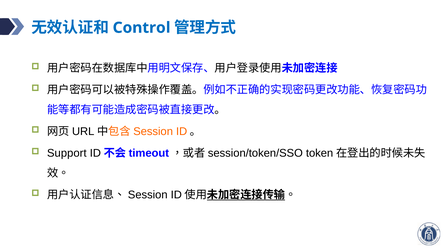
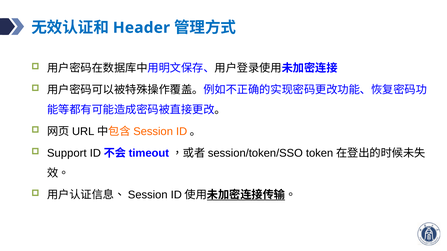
Control: Control -> Header
